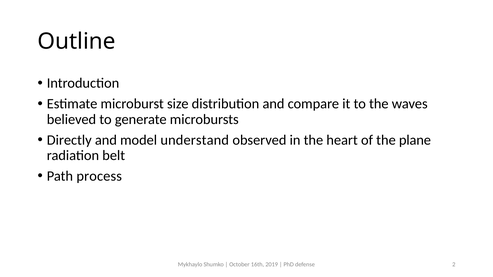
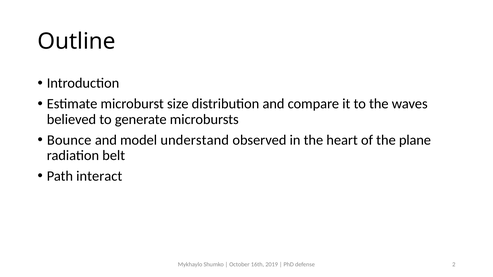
Directly: Directly -> Bounce
process: process -> interact
